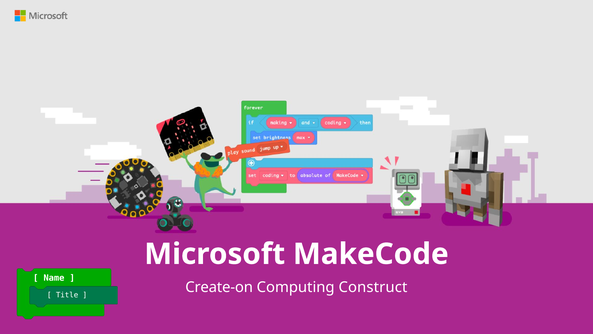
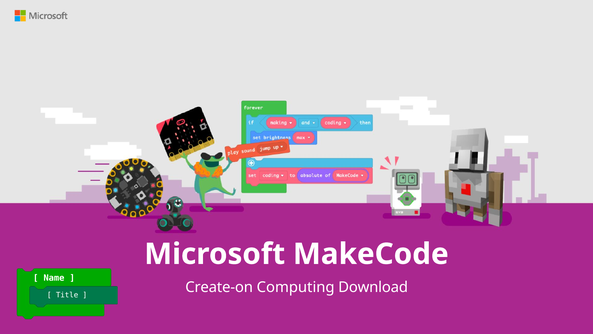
Construct: Construct -> Download
